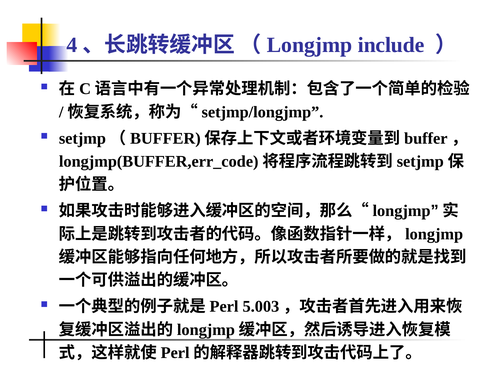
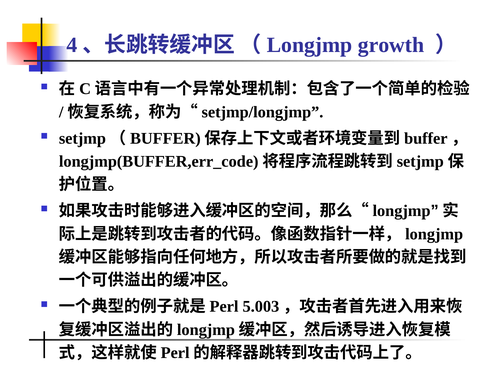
include: include -> growth
